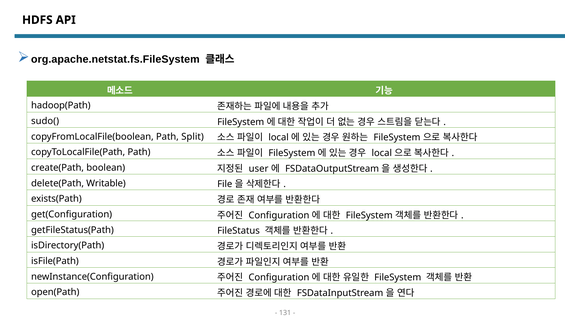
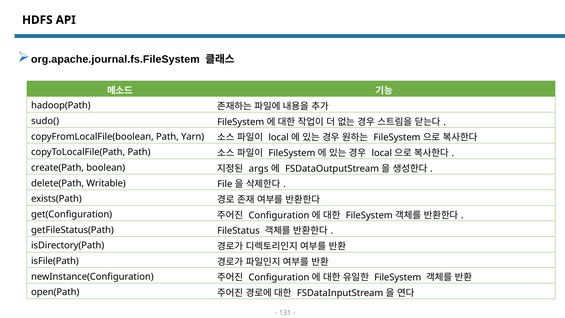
org.apache.netstat.fs.FileSystem: org.apache.netstat.fs.FileSystem -> org.apache.journal.fs.FileSystem
Split: Split -> Yarn
user: user -> args
